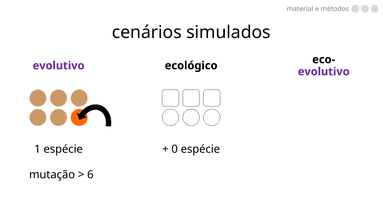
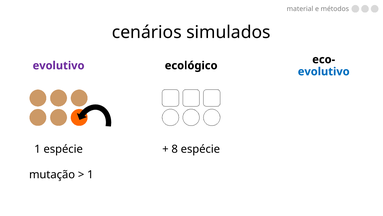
evolutivo at (324, 71) colour: purple -> blue
0: 0 -> 8
6 at (90, 174): 6 -> 1
